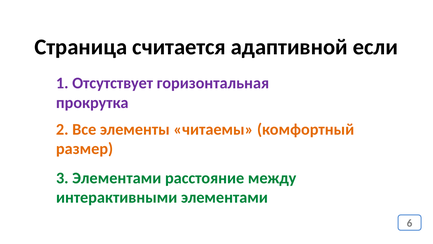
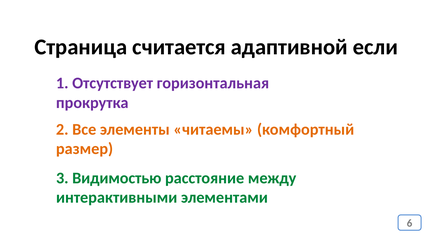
3 Элементами: Элементами -> Видимостью
